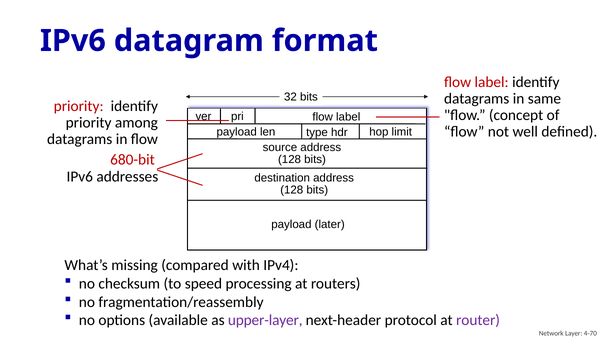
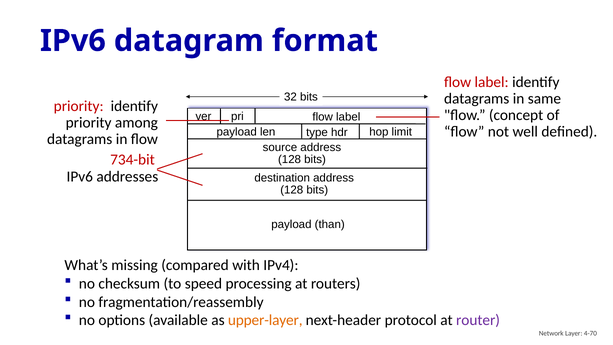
680-bit: 680-bit -> 734-bit
later: later -> than
upper-layer colour: purple -> orange
